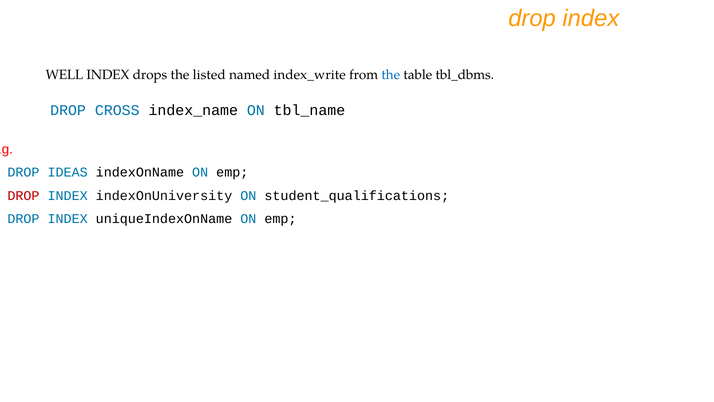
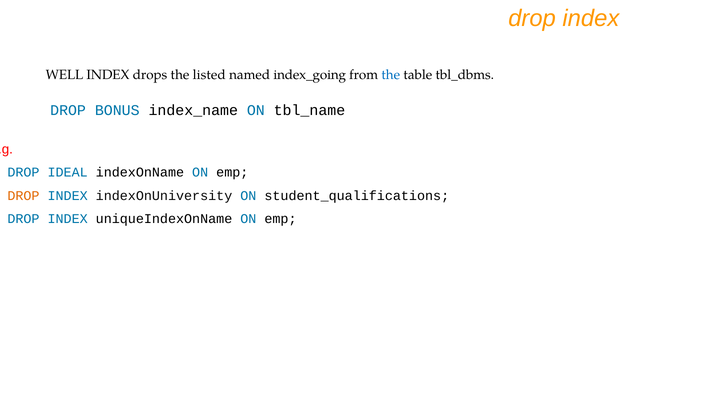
index_write: index_write -> index_going
CROSS: CROSS -> BONUS
IDEAS: IDEAS -> IDEAL
DROP at (23, 196) colour: red -> orange
